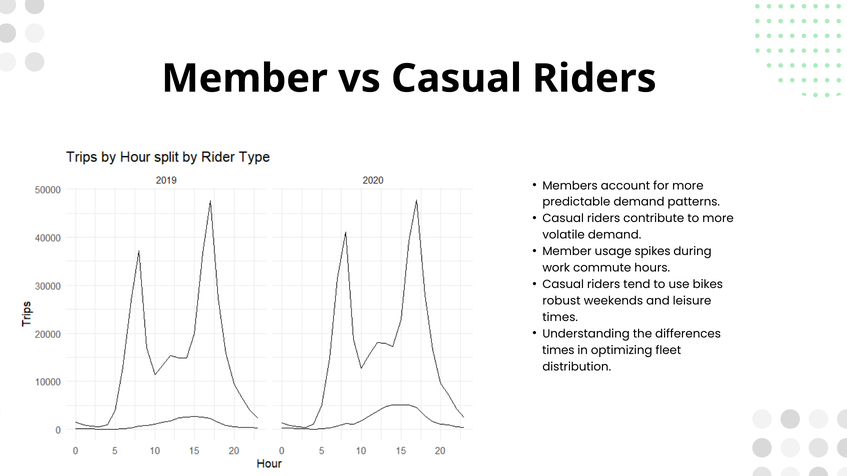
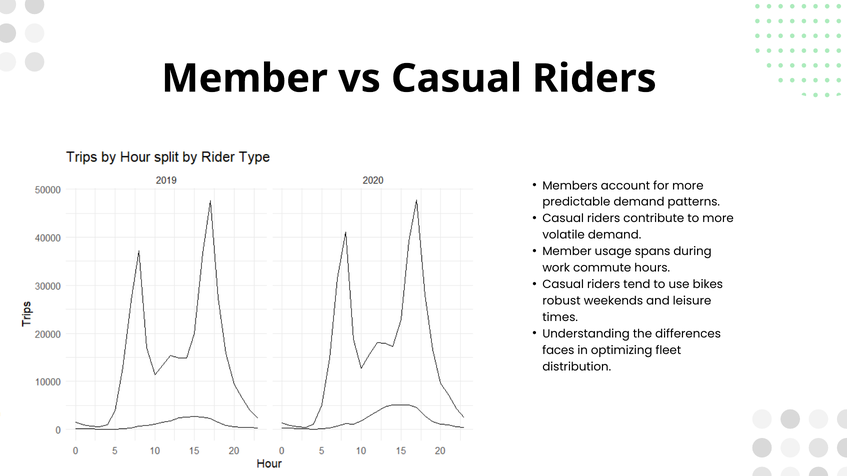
spikes: spikes -> spans
times at (558, 351): times -> faces
